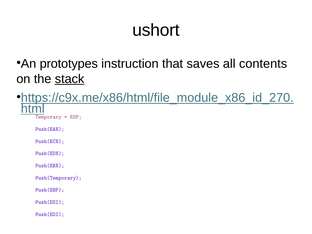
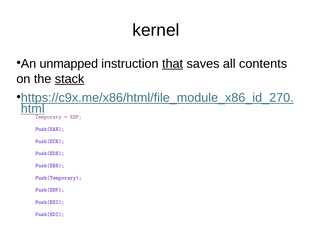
ushort: ushort -> kernel
prototypes: prototypes -> unmapped
that underline: none -> present
